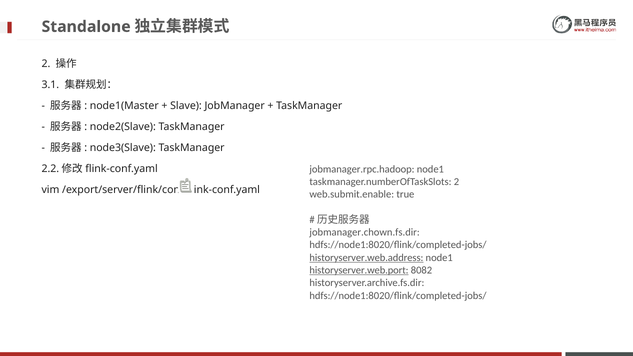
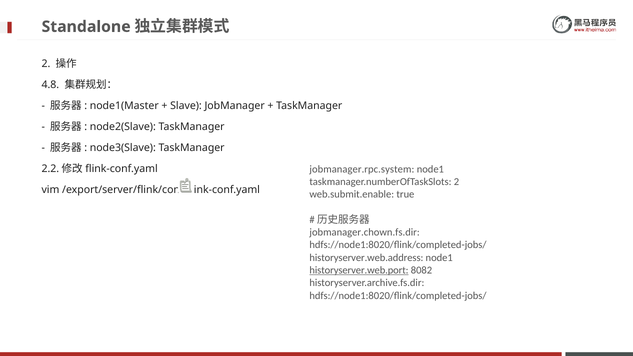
3.1: 3.1 -> 4.8
jobmanager.rpc.hadoop: jobmanager.rpc.hadoop -> jobmanager.rpc.system
historyserver.web.address underline: present -> none
